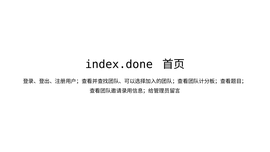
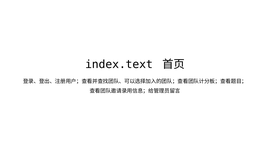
index.done: index.done -> index.text
